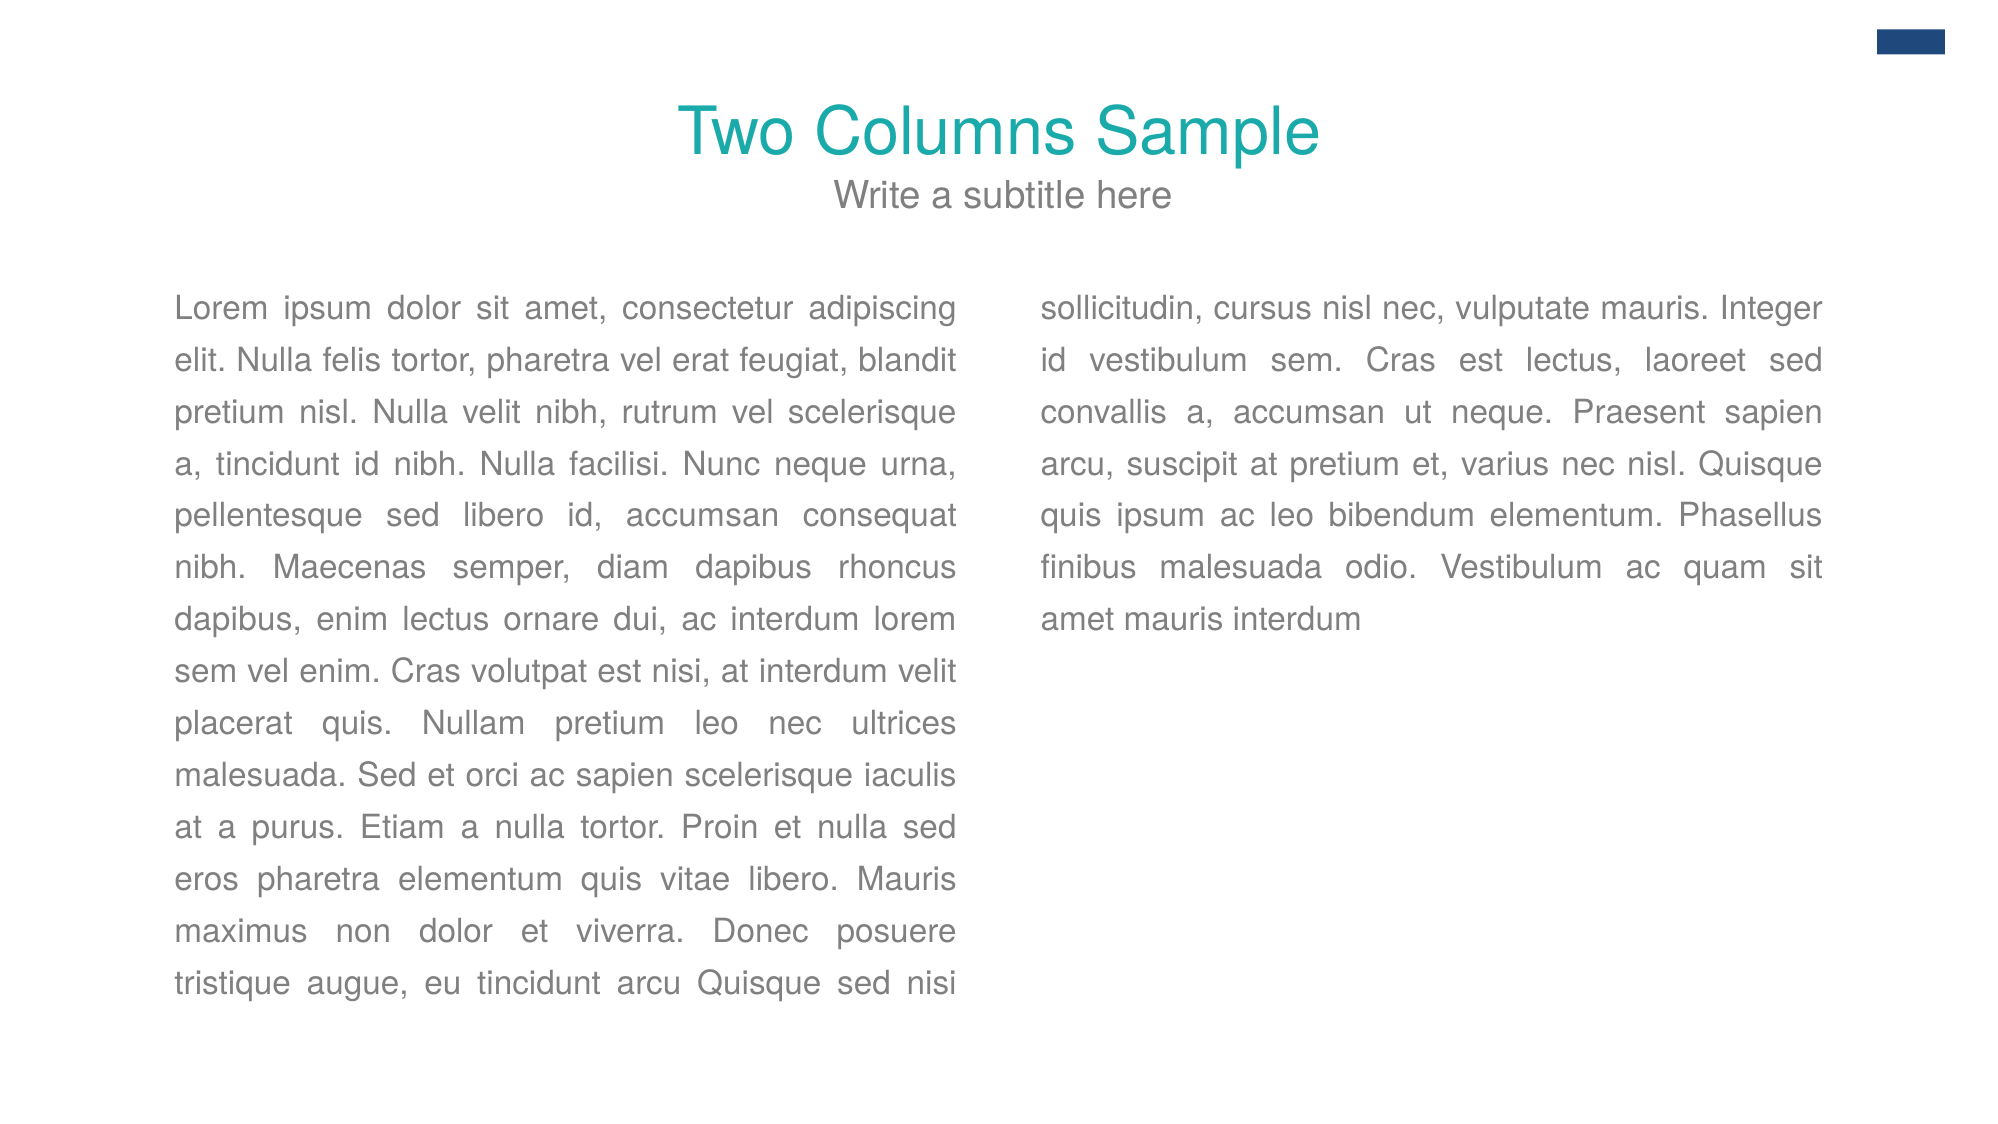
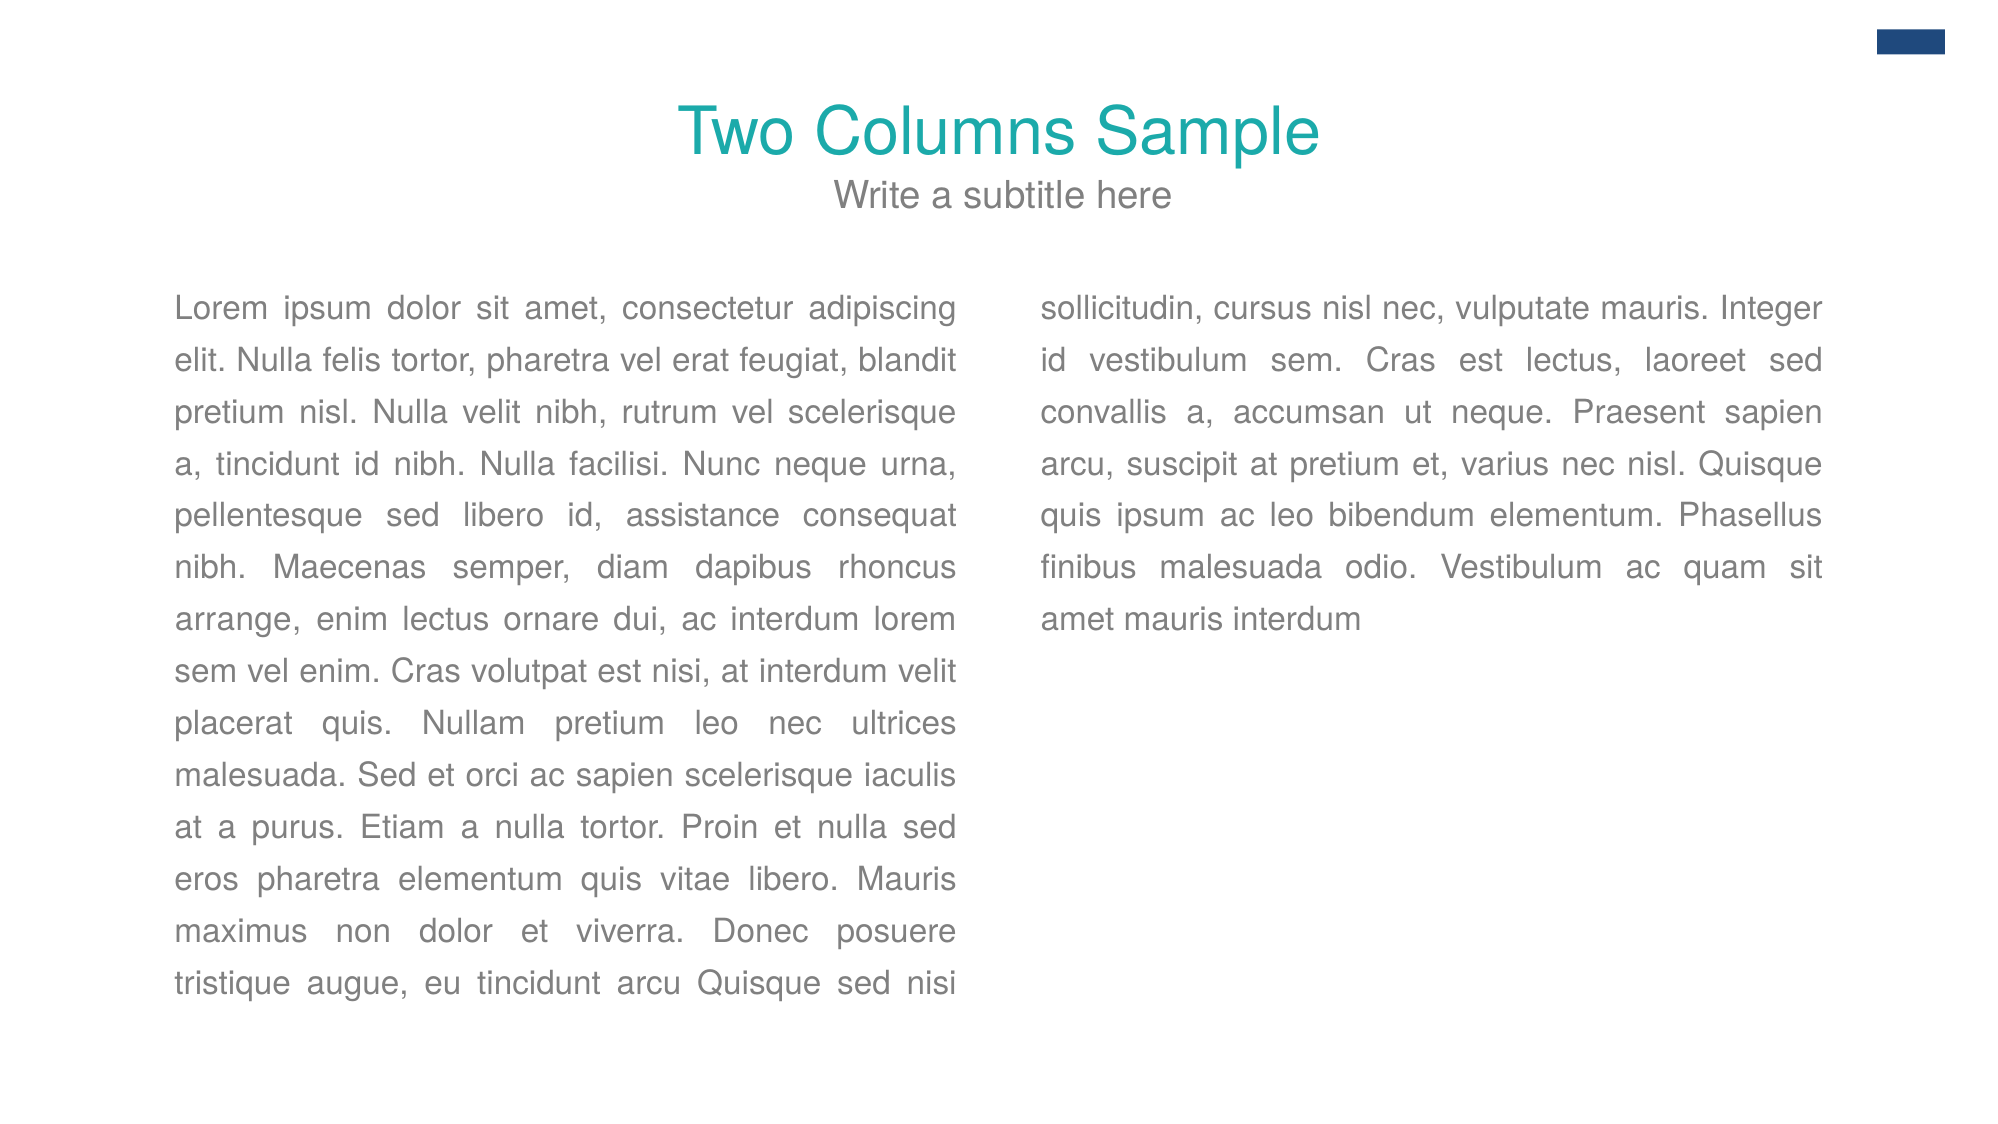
id accumsan: accumsan -> assistance
dapibus at (238, 620): dapibus -> arrange
